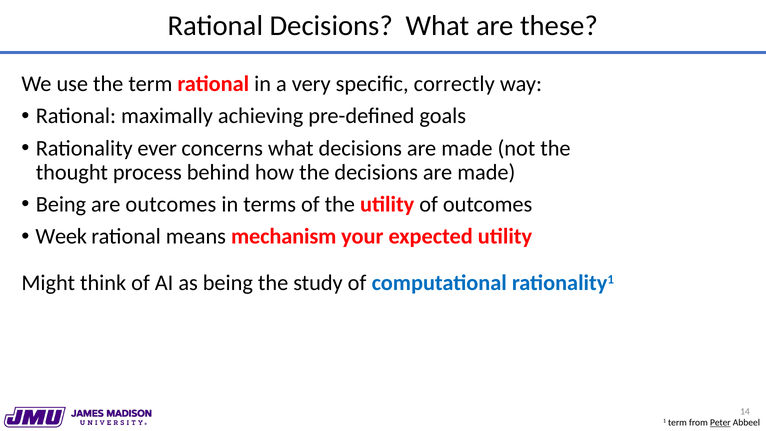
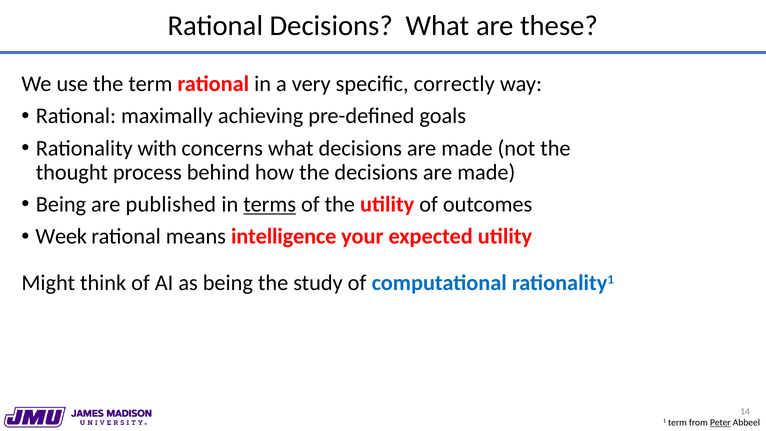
ever: ever -> with
are outcomes: outcomes -> published
terms underline: none -> present
mechanism: mechanism -> intelligence
